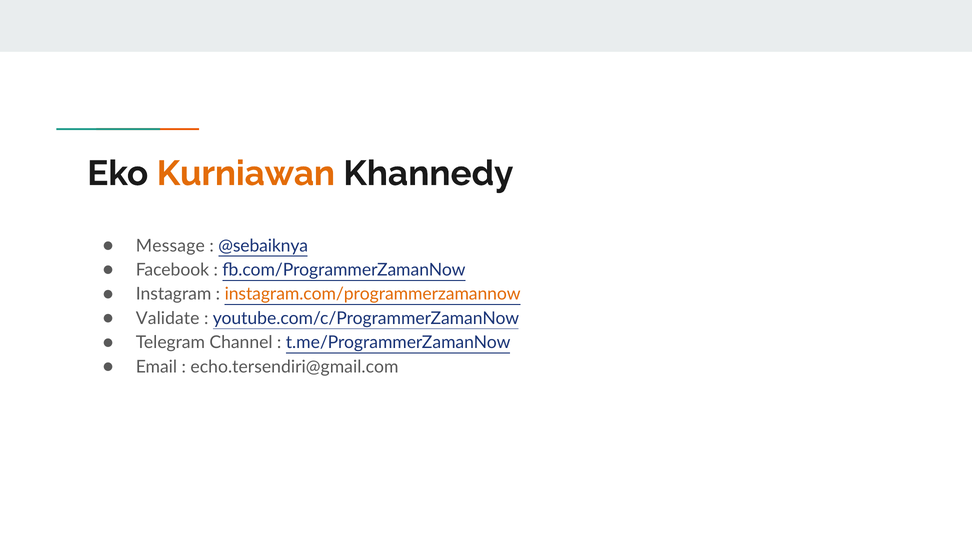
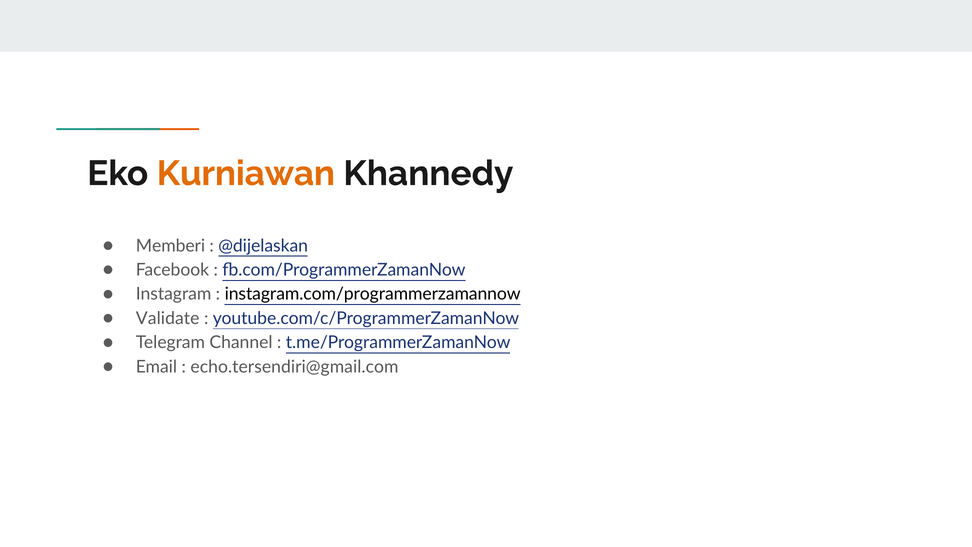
Message: Message -> Memberi
@sebaiknya: @sebaiknya -> @dijelaskan
instagram.com/programmerzamannow colour: orange -> black
